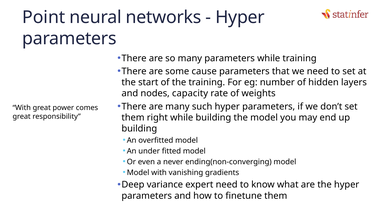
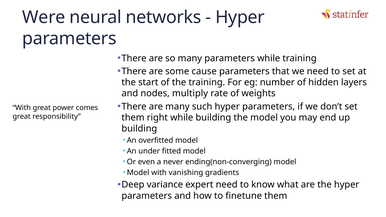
Point: Point -> Were
capacity: capacity -> multiply
